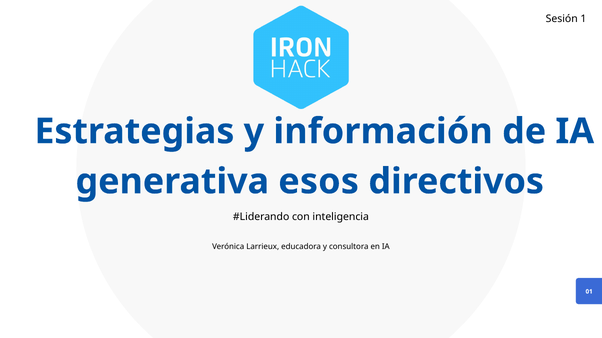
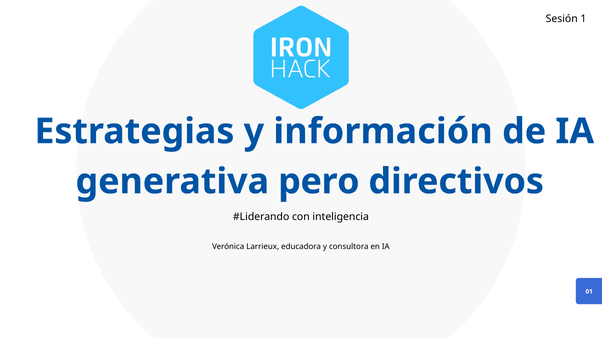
esos: esos -> pero
